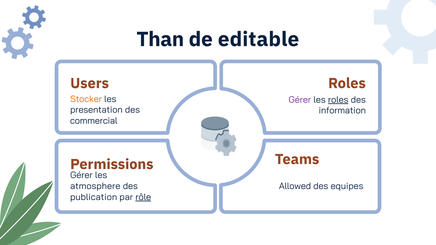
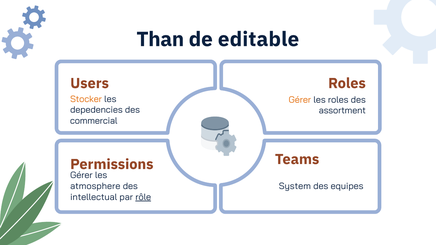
Gérer at (300, 100) colour: purple -> orange
roles at (338, 100) underline: present -> none
presentation: presentation -> depedencies
information: information -> assortment
Allowed: Allowed -> System
publication: publication -> intellectual
